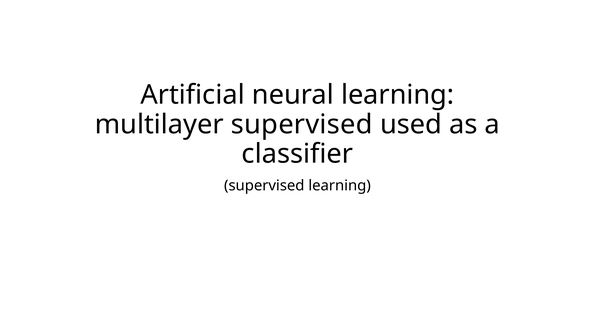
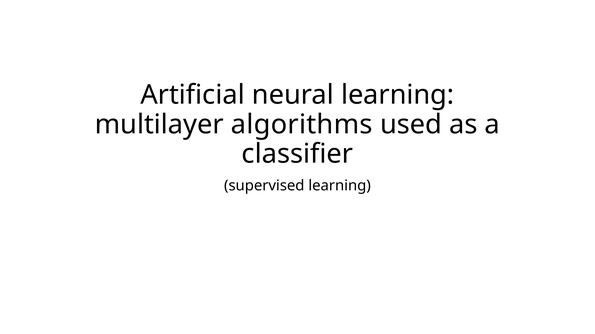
multilayer supervised: supervised -> algorithms
